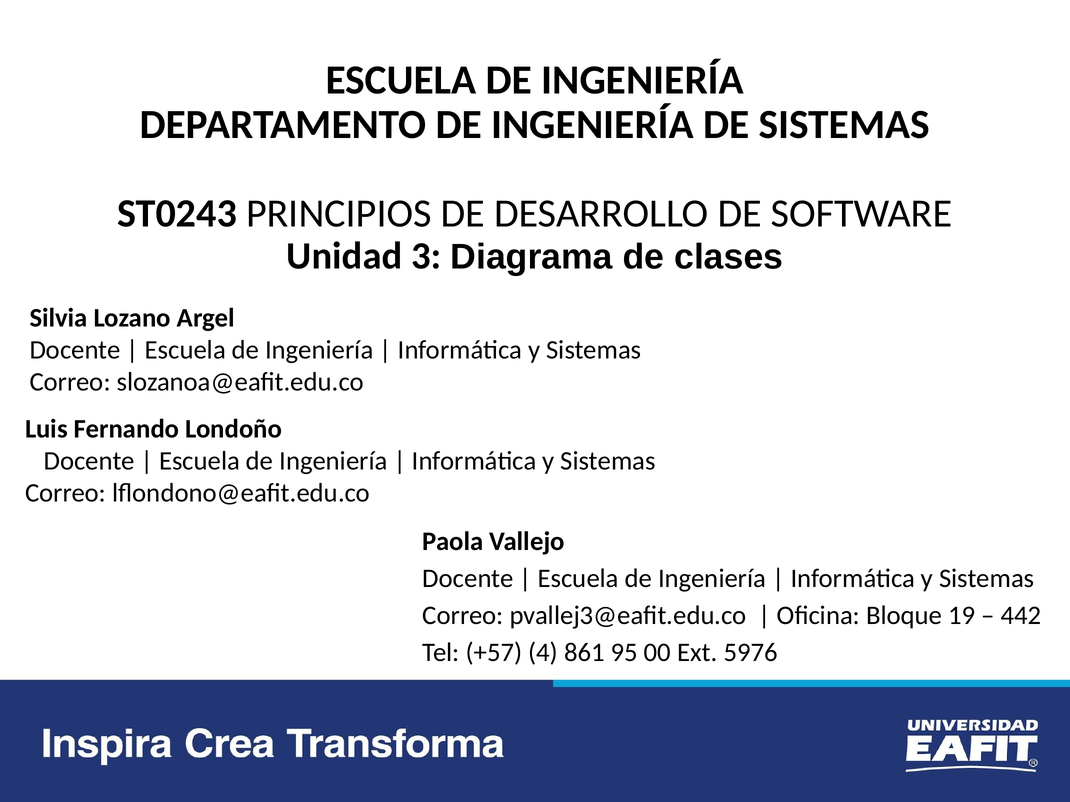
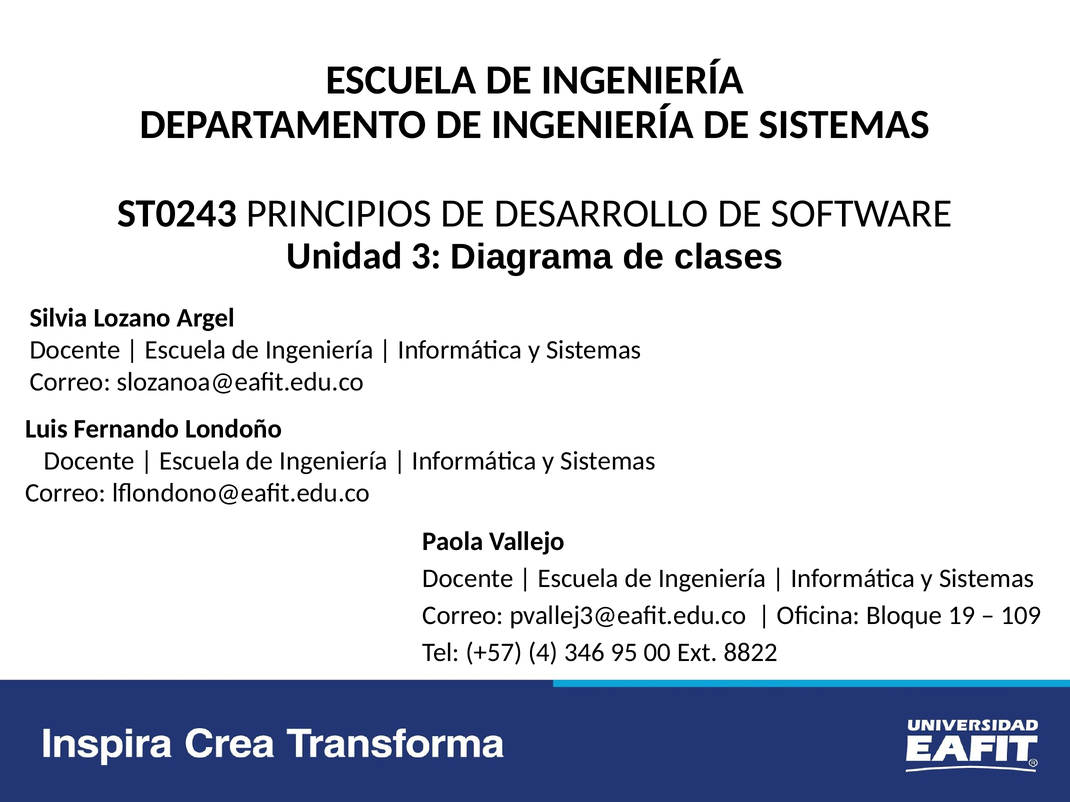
442: 442 -> 109
861: 861 -> 346
5976: 5976 -> 8822
